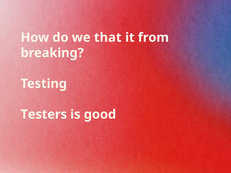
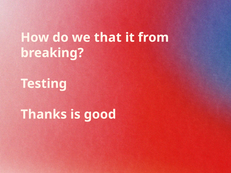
Testers: Testers -> Thanks
